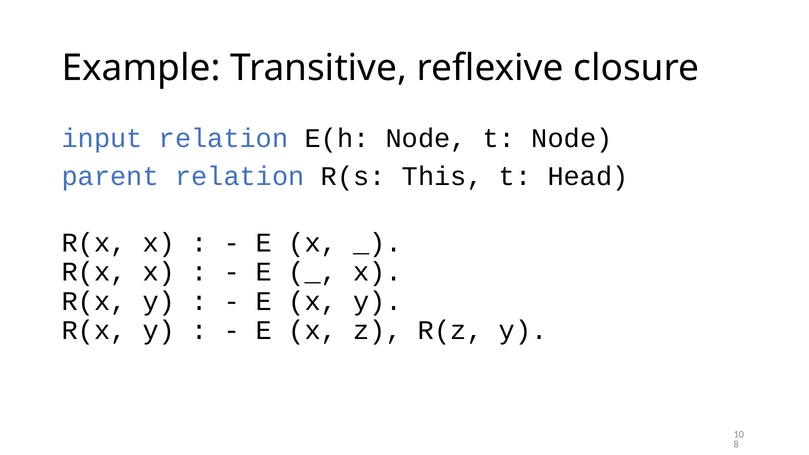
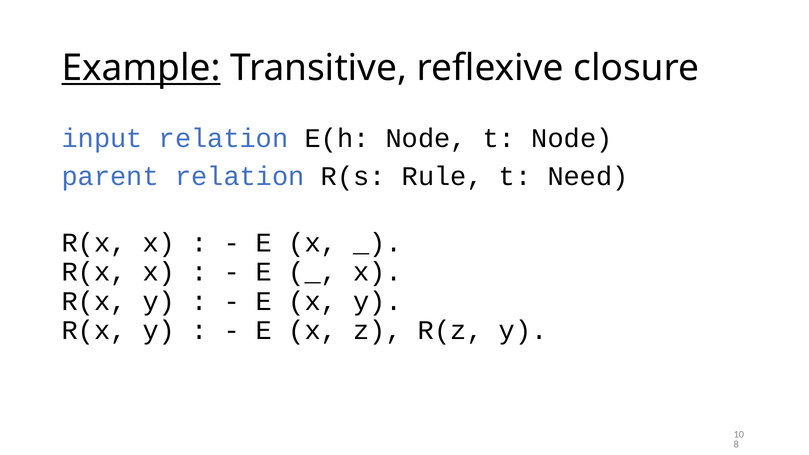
Example underline: none -> present
This: This -> Rule
Head: Head -> Need
